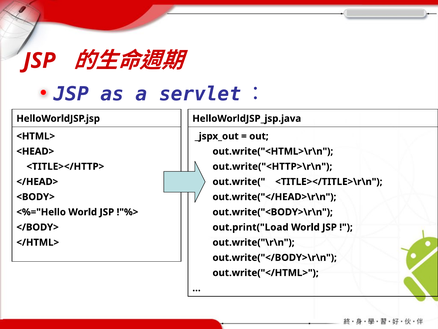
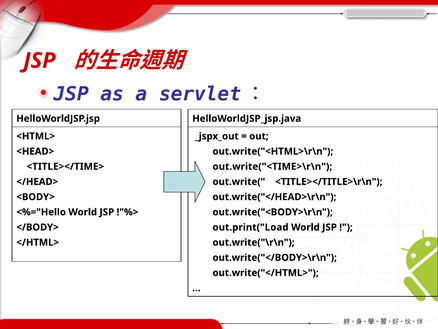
<TITLE></HTTP>: <TITLE></HTTP> -> <TITLE></TIME>
out.write("<HTTP>\r\n: out.write("<HTTP>\r\n -> out.write("<TIME>\r\n
